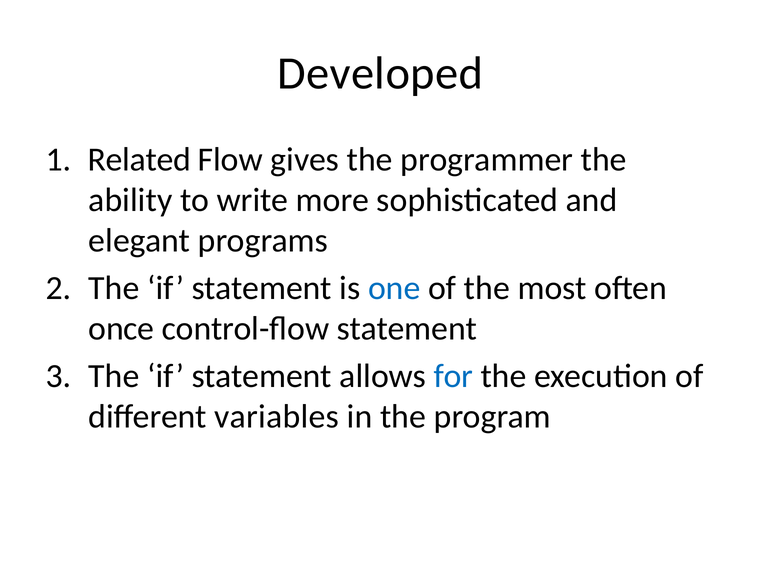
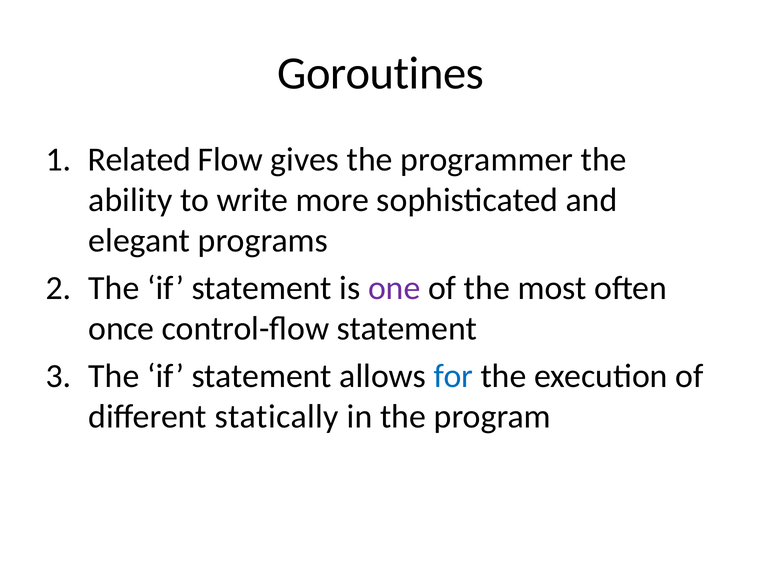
Developed: Developed -> Goroutines
one colour: blue -> purple
variables: variables -> statically
